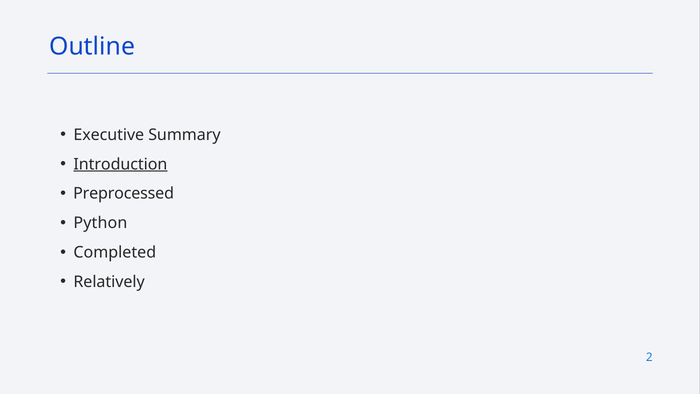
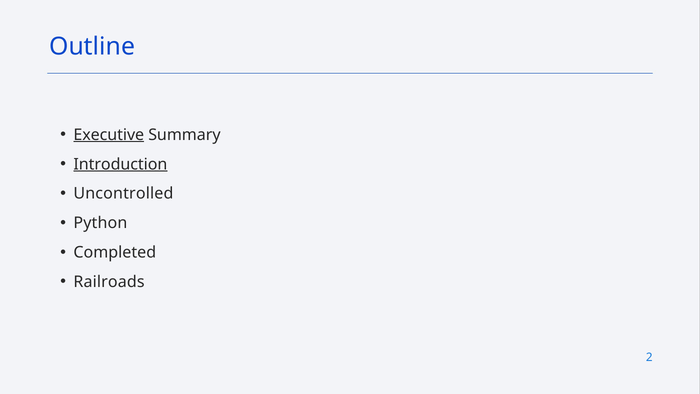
Executive underline: none -> present
Preprocessed: Preprocessed -> Uncontrolled
Relatively: Relatively -> Railroads
